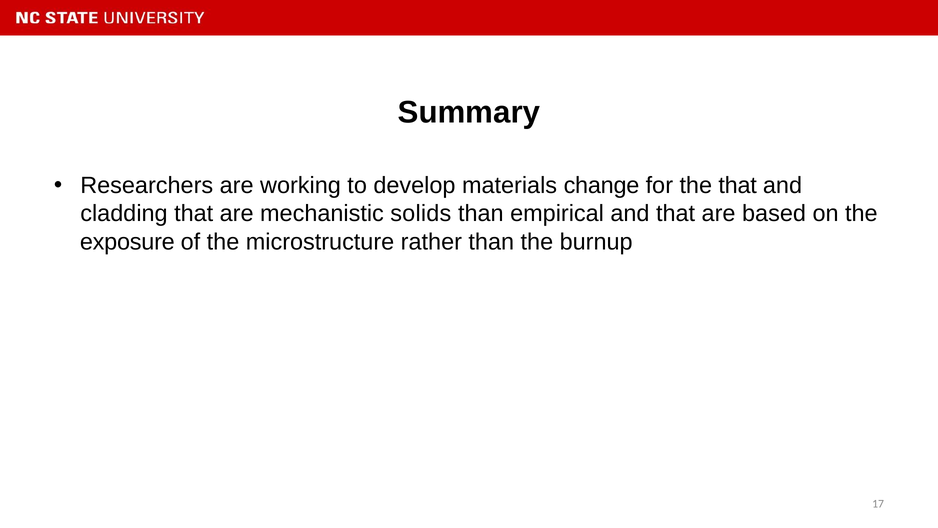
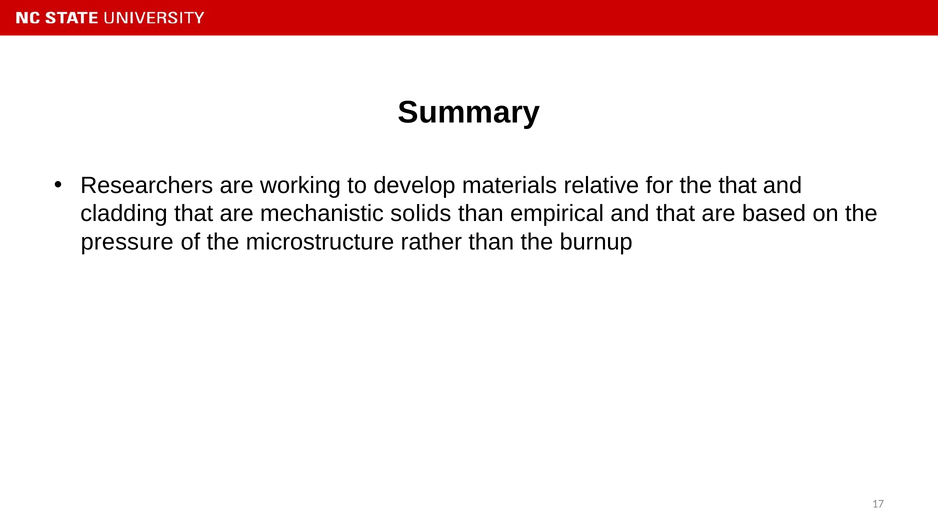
change: change -> relative
exposure: exposure -> pressure
